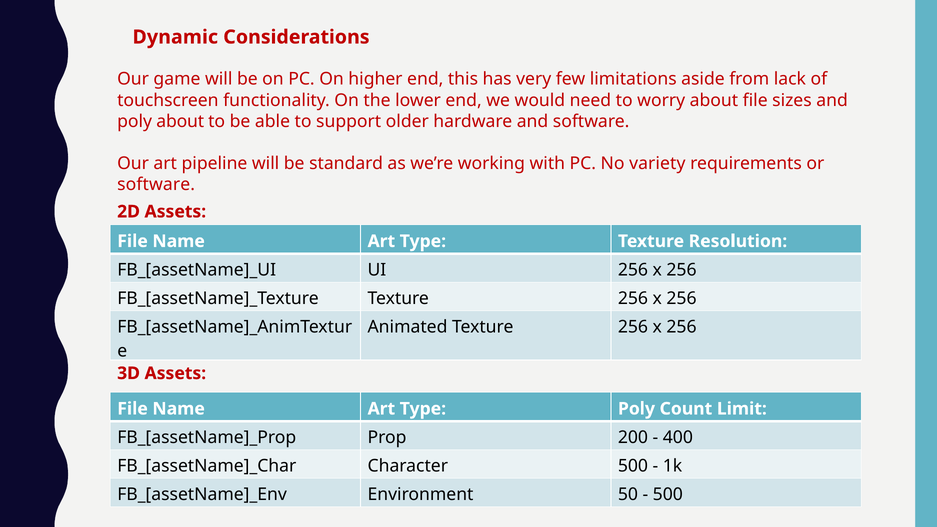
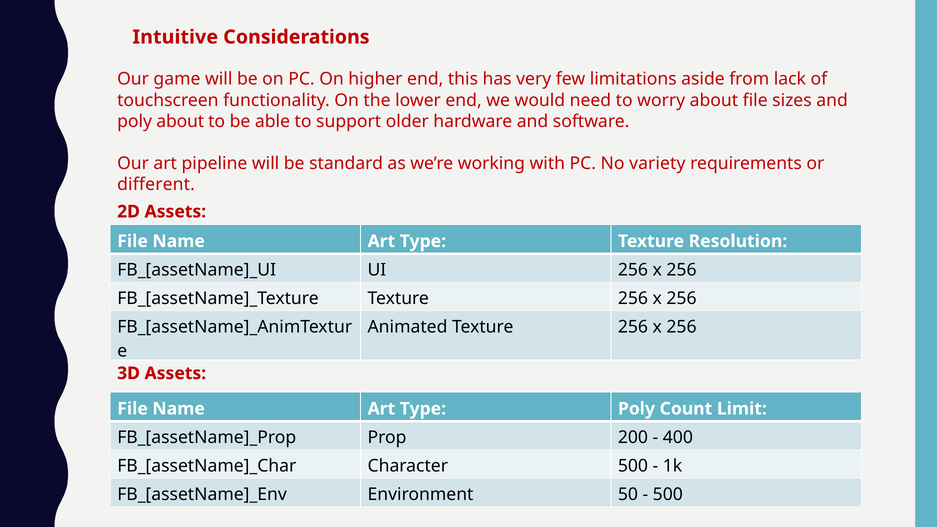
Dynamic: Dynamic -> Intuitive
software at (156, 185): software -> different
